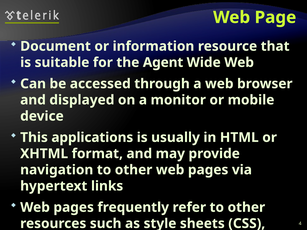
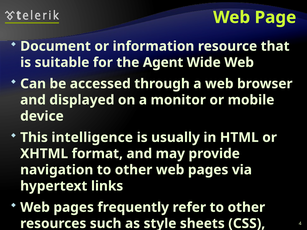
applications: applications -> intelligence
